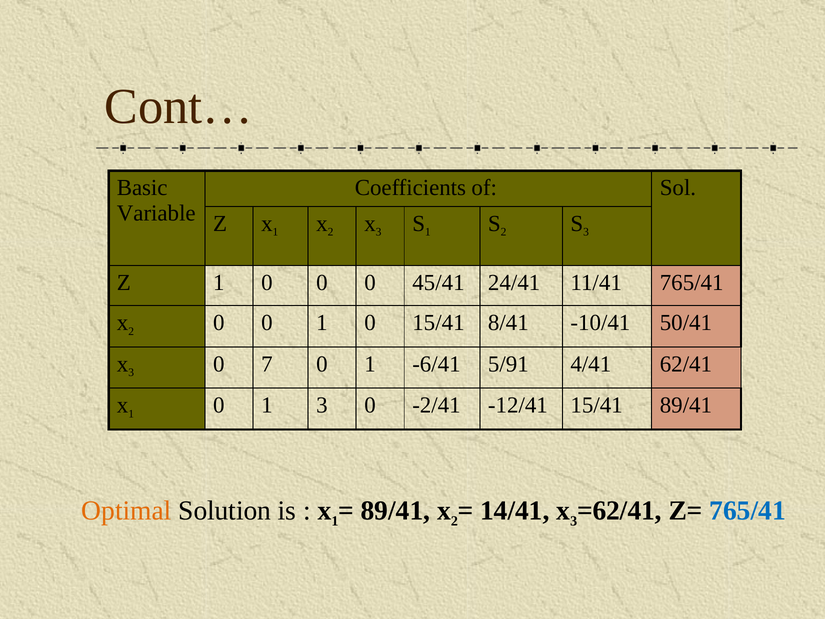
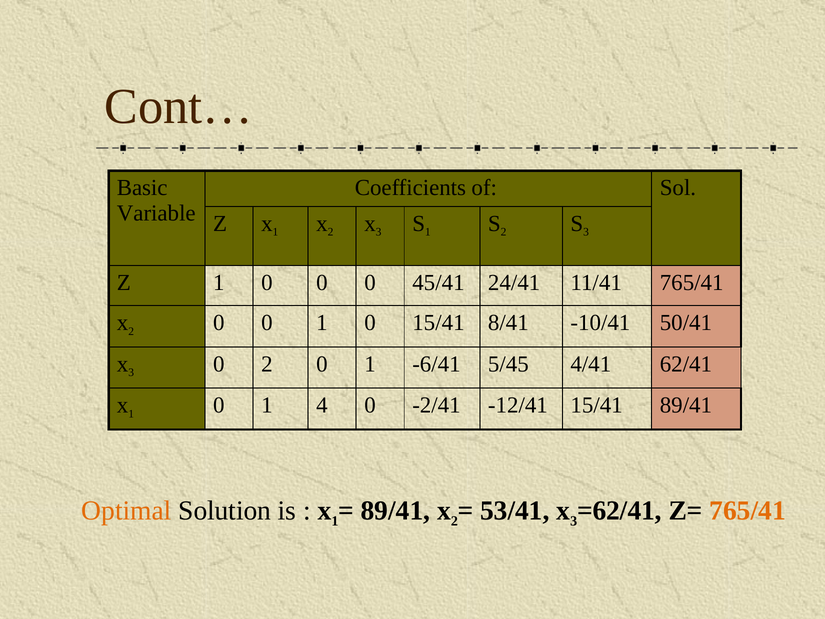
0 7: 7 -> 2
5/91: 5/91 -> 5/45
1 3: 3 -> 4
14/41: 14/41 -> 53/41
765/41 at (748, 511) colour: blue -> orange
